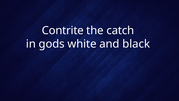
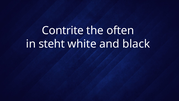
catch: catch -> often
gods: gods -> steht
